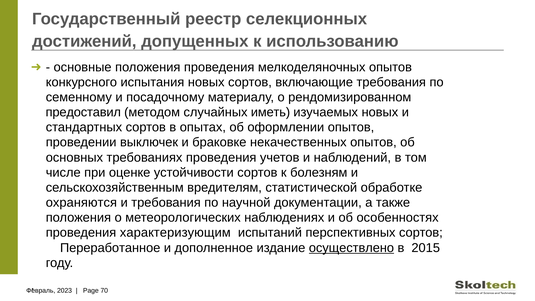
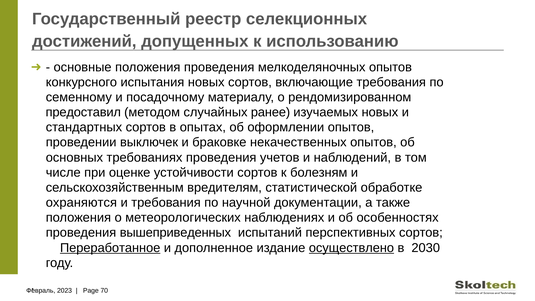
иметь: иметь -> ранее
характеризующим: характеризующим -> вышеприведенных
Переработанное underline: none -> present
2015: 2015 -> 2030
